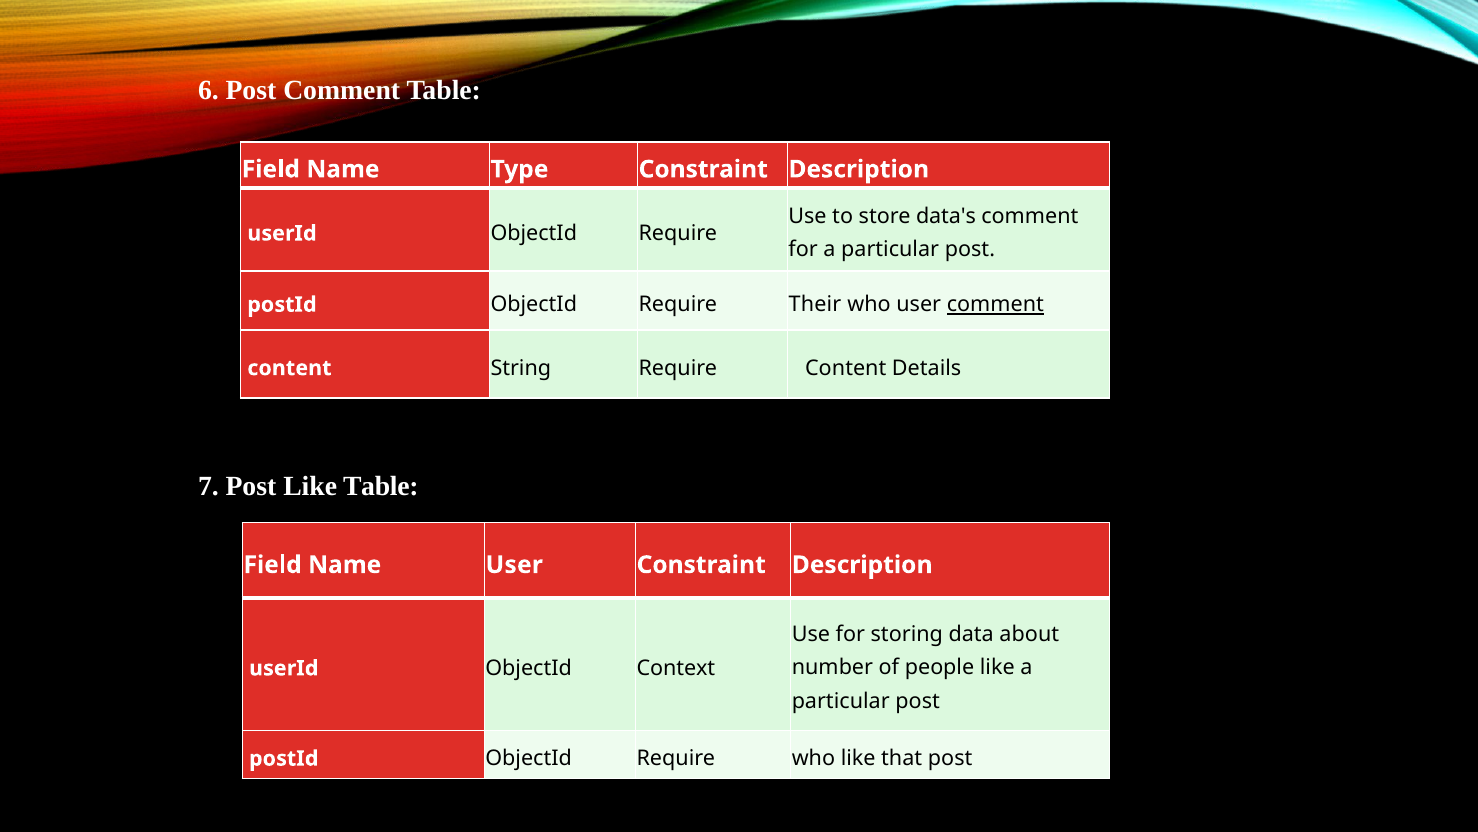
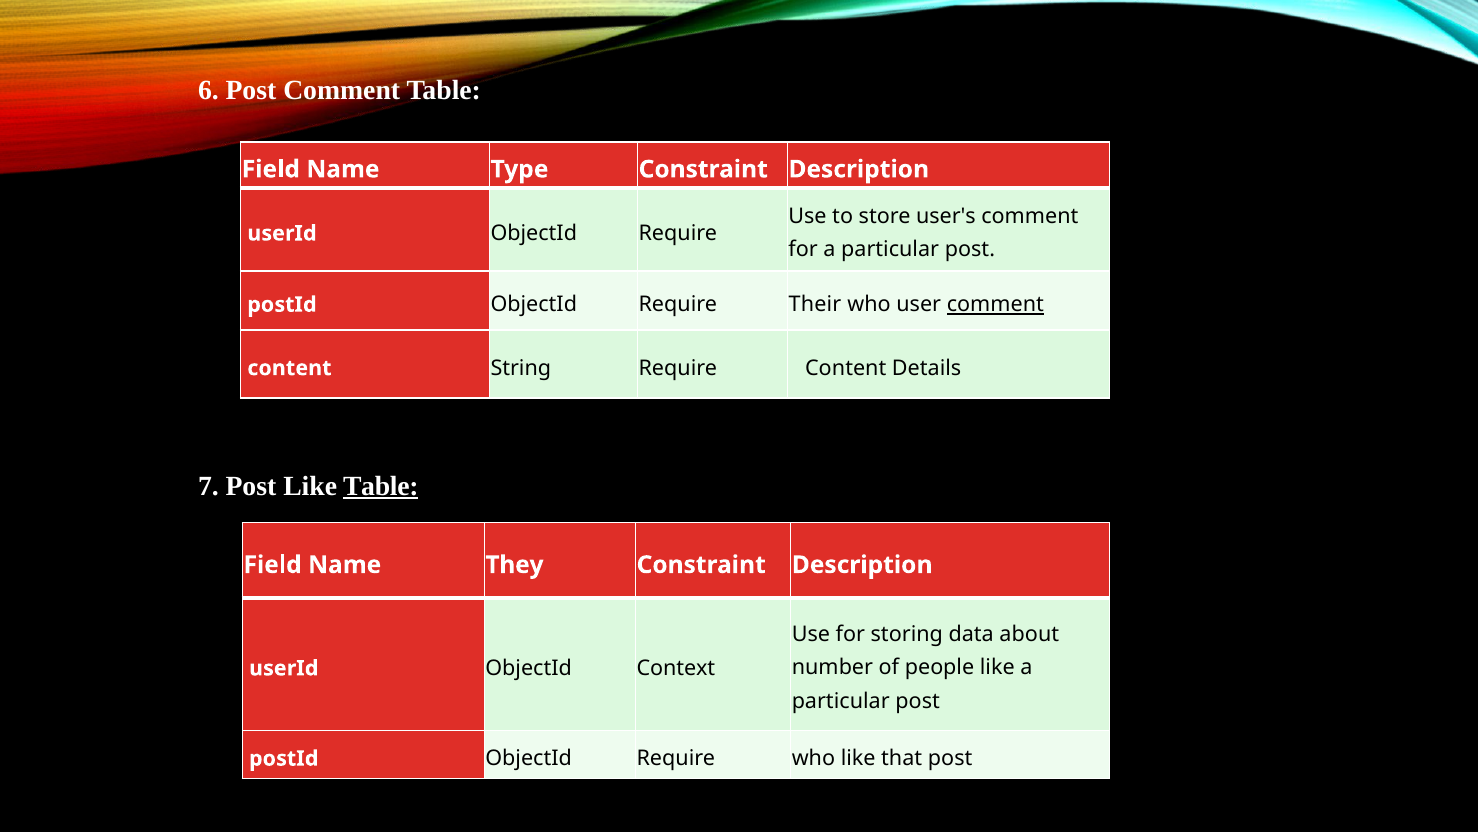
data's: data's -> user's
Table at (381, 486) underline: none -> present
Name User: User -> They
